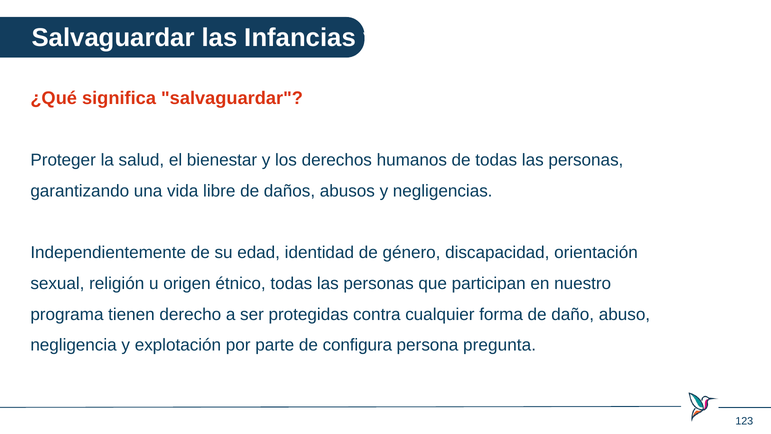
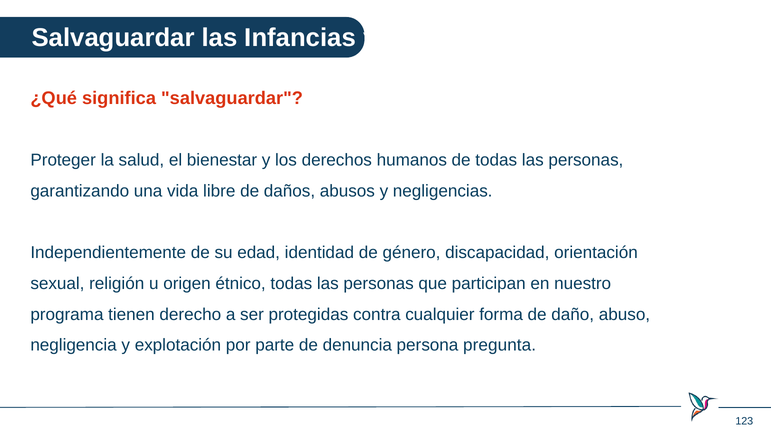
configura: configura -> denuncia
